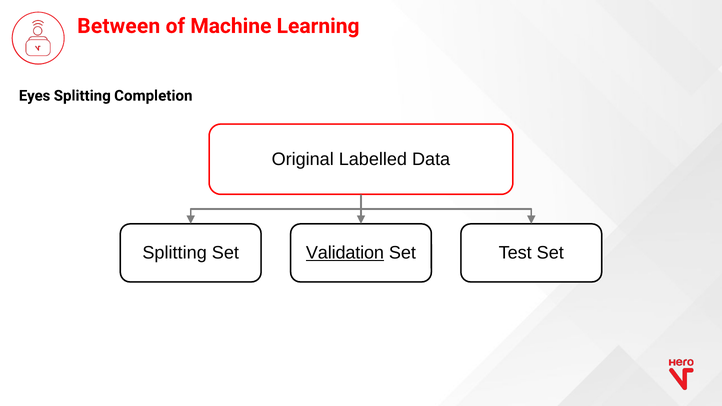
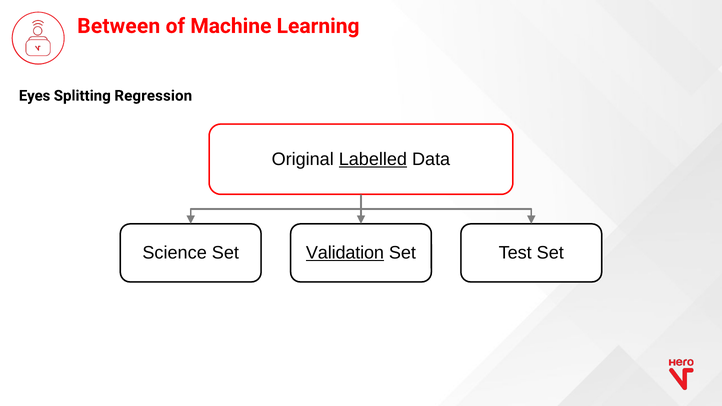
Completion: Completion -> Regression
Labelled underline: none -> present
Splitting at (175, 253): Splitting -> Science
